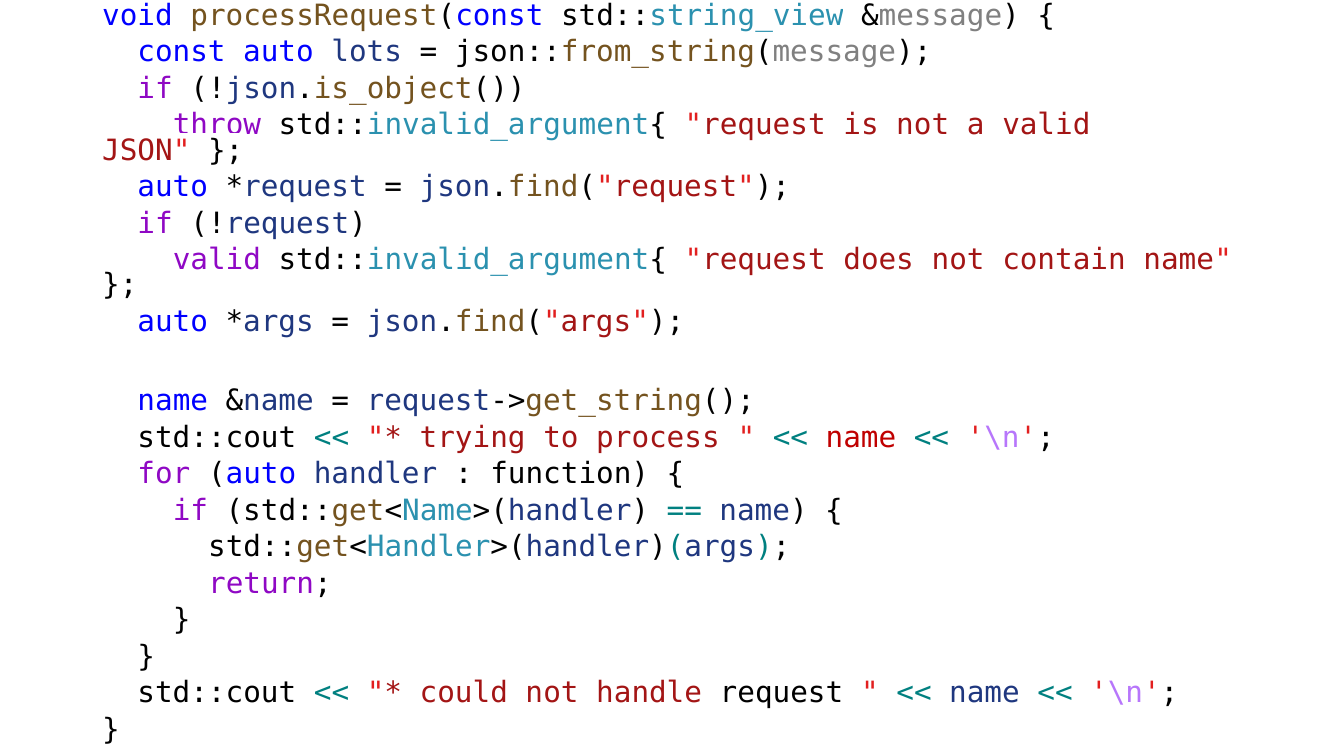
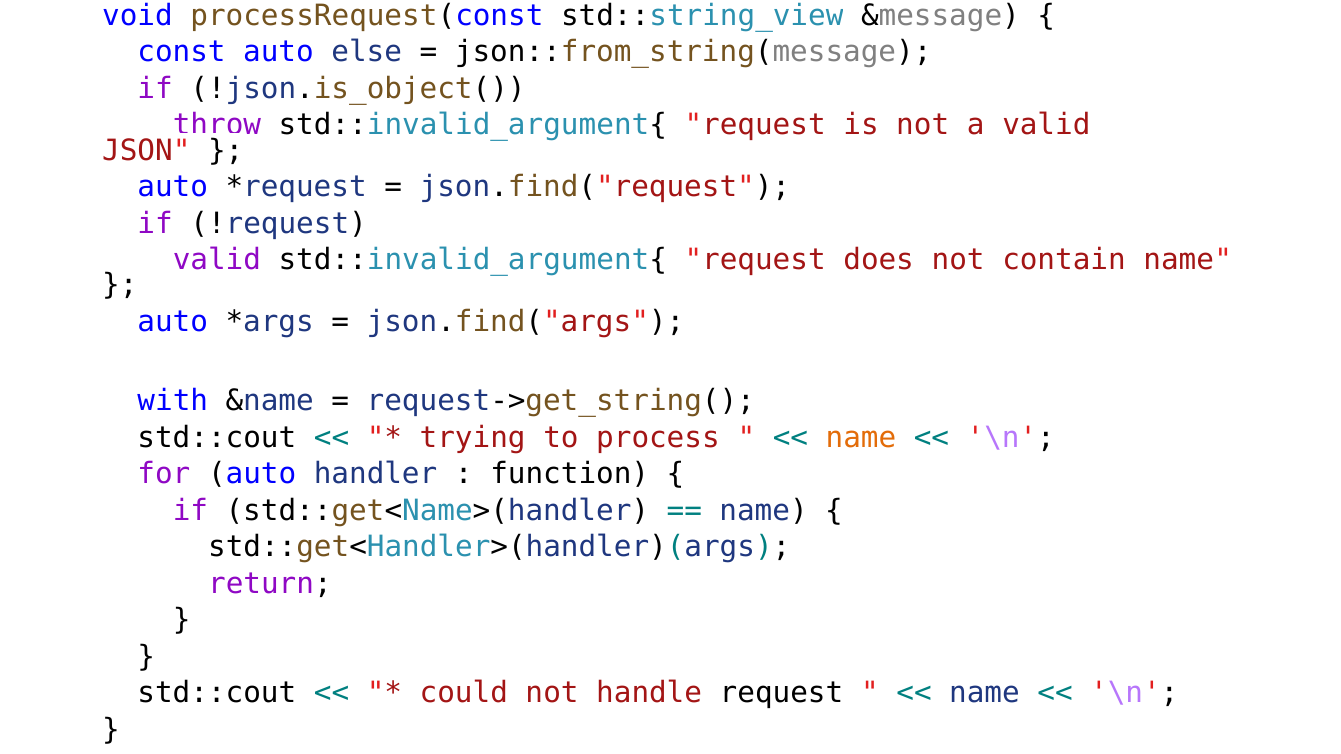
lots: lots -> else
name at (173, 401): name -> with
name at (861, 438) colour: red -> orange
